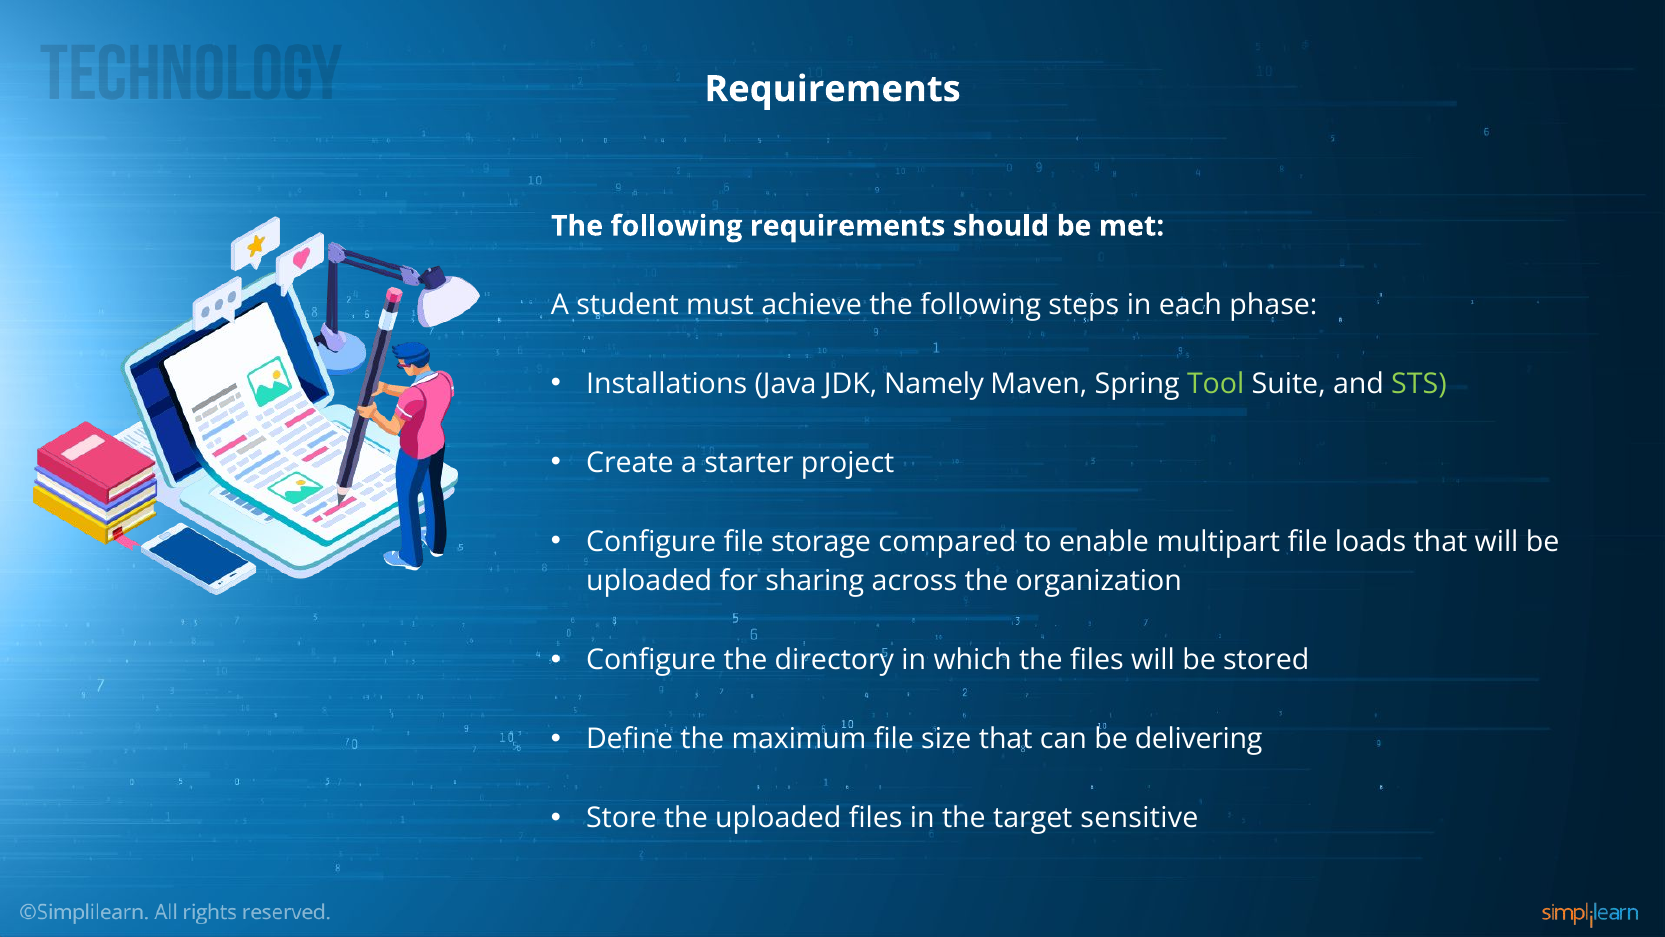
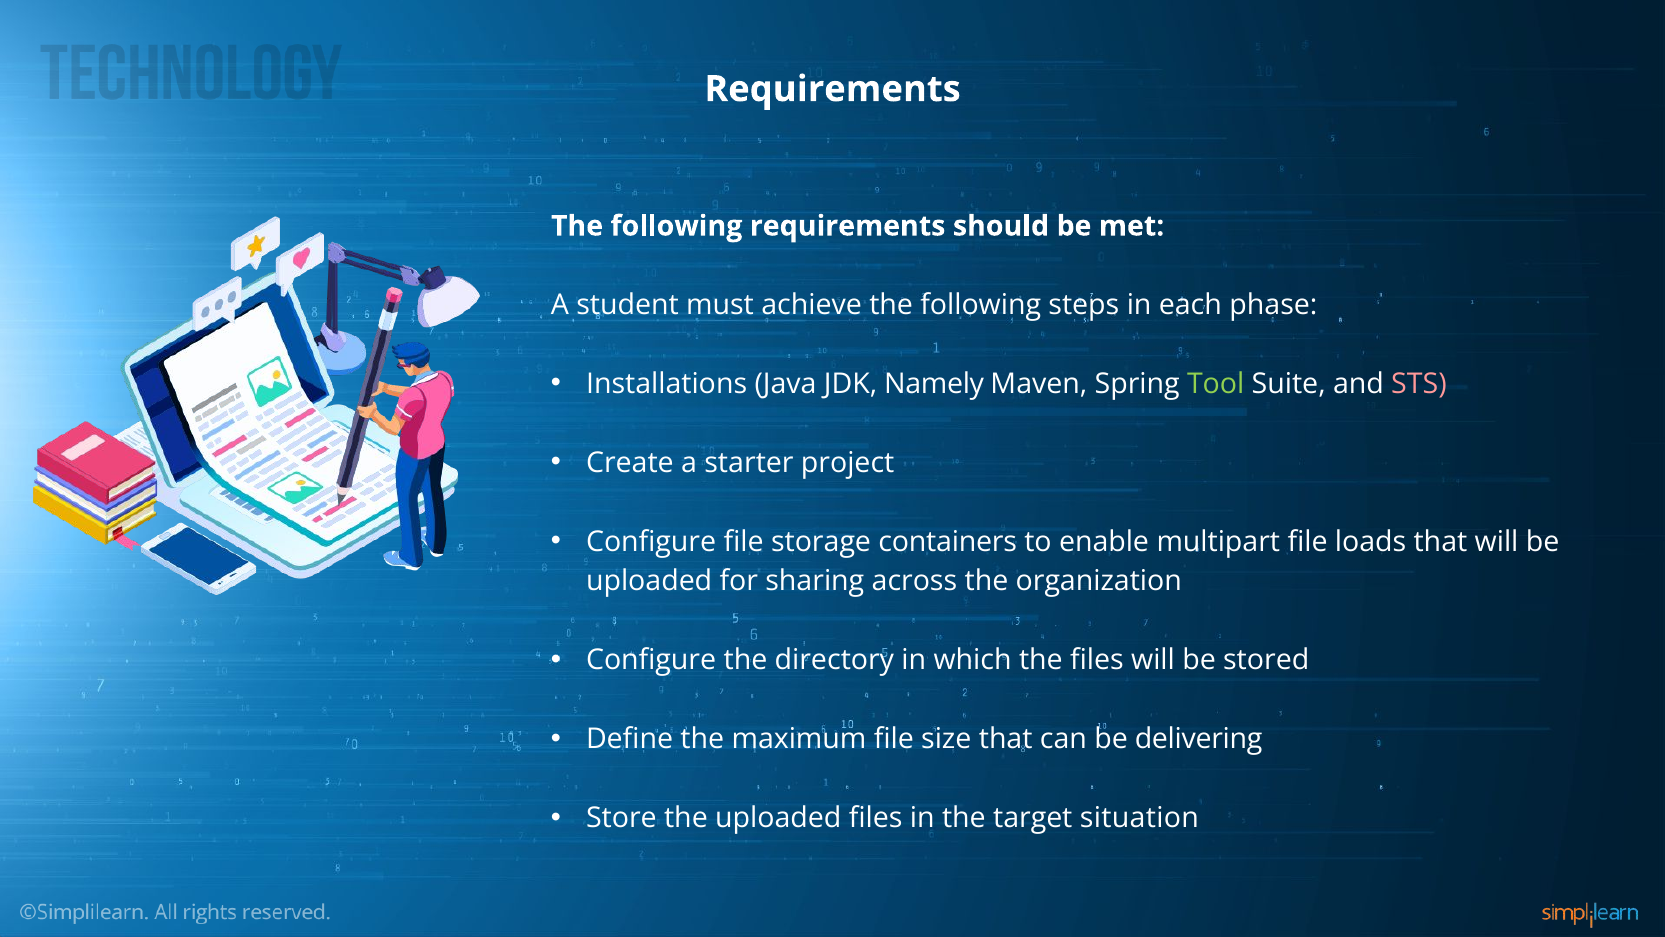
STS colour: light green -> pink
compared: compared -> containers
sensitive: sensitive -> situation
